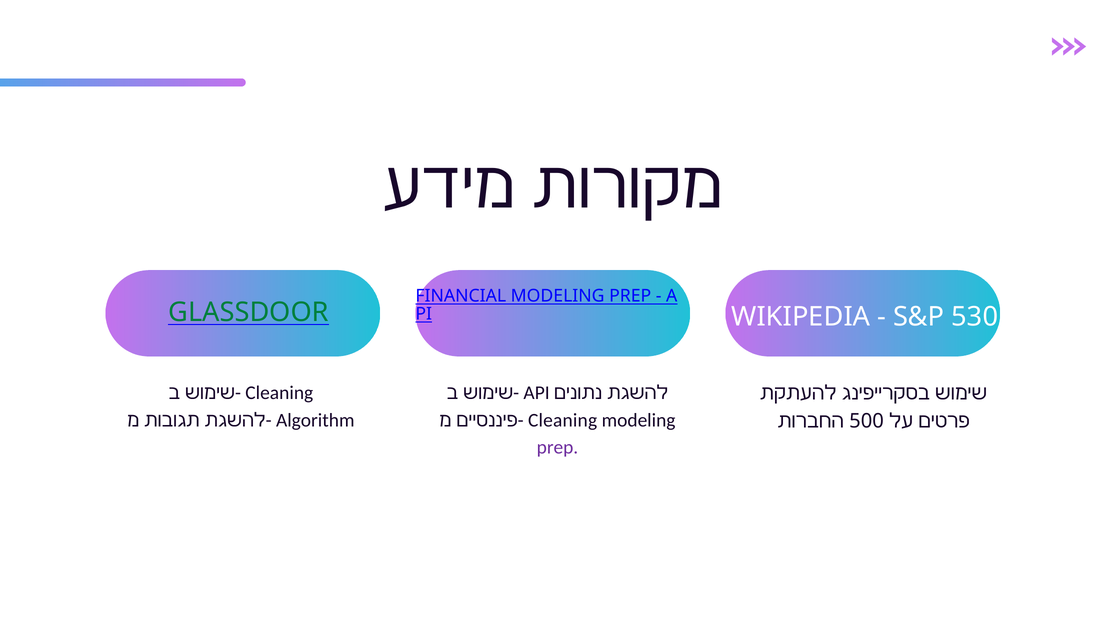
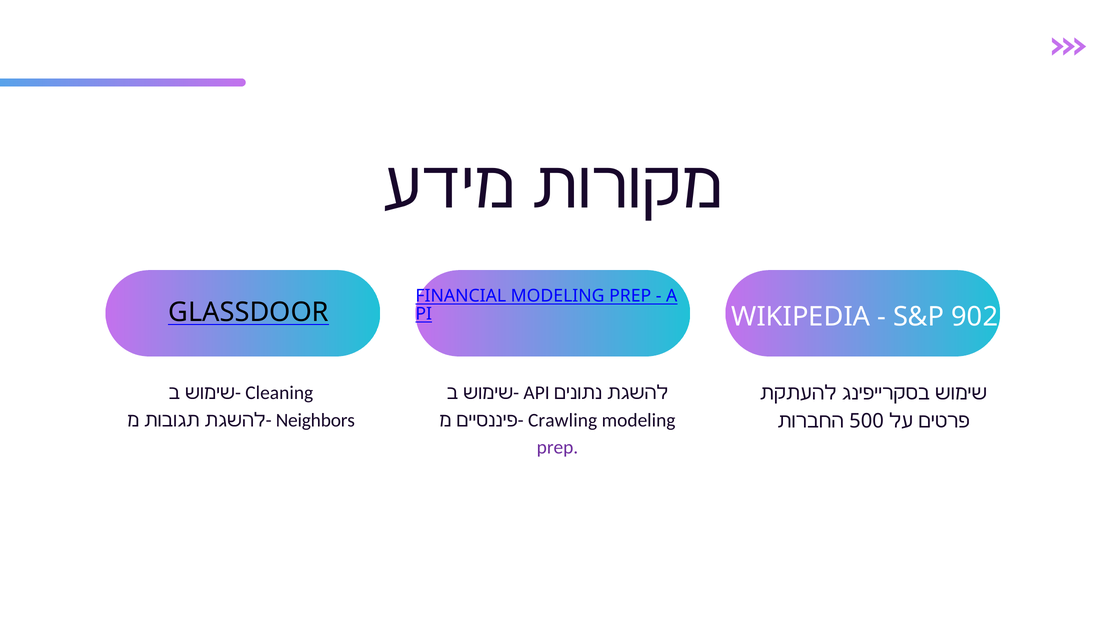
GLASSDOOR colour: green -> black
530: 530 -> 902
Algorithm: Algorithm -> Neighbors
Cleaning at (563, 420): Cleaning -> Crawling
